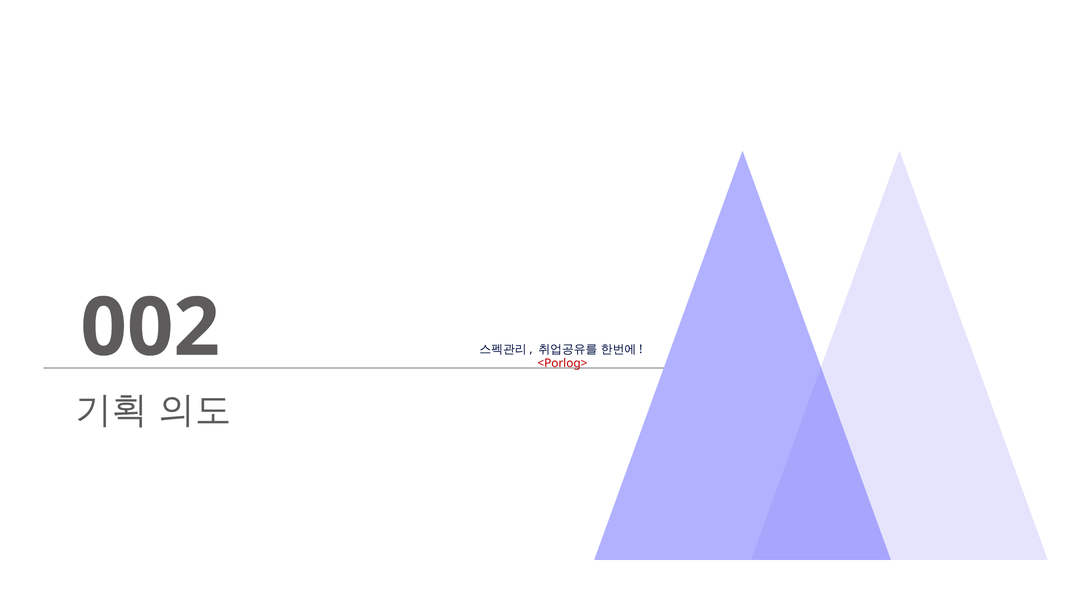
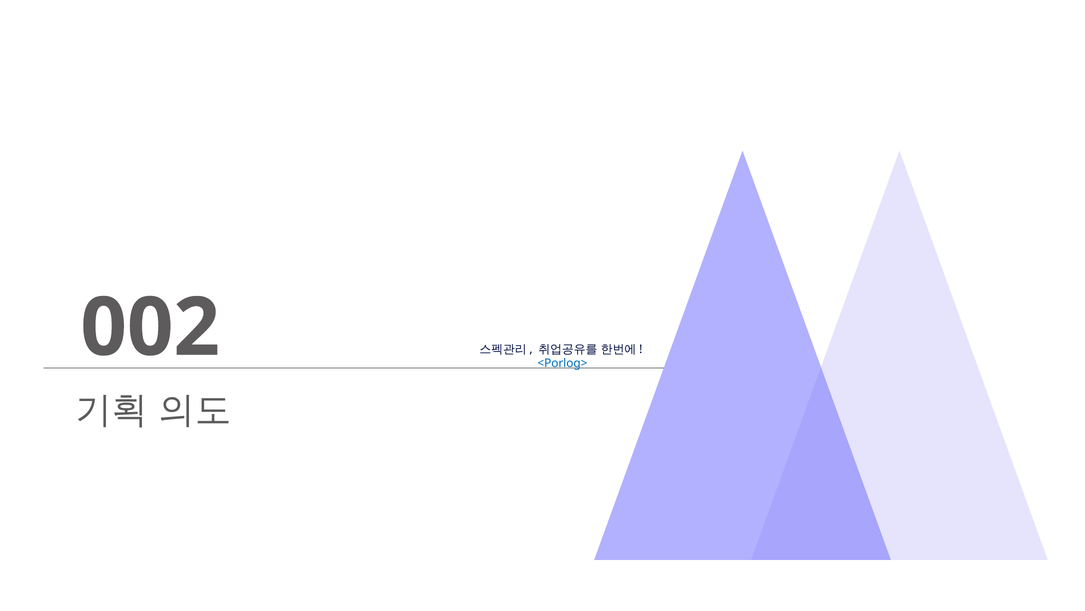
<Porlog> colour: red -> blue
